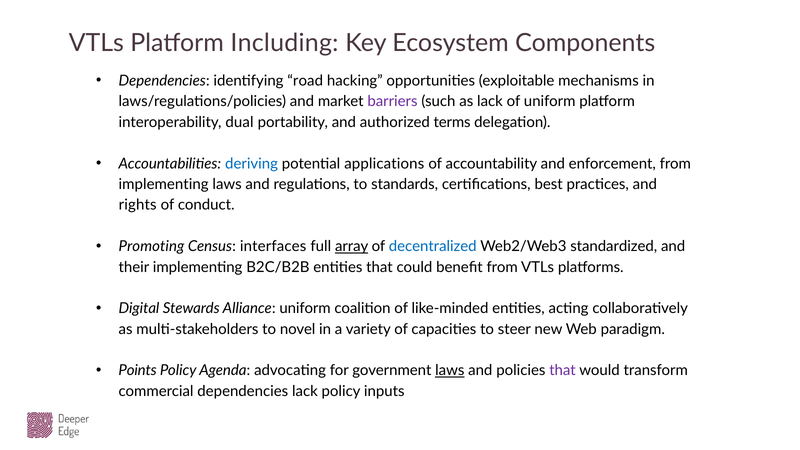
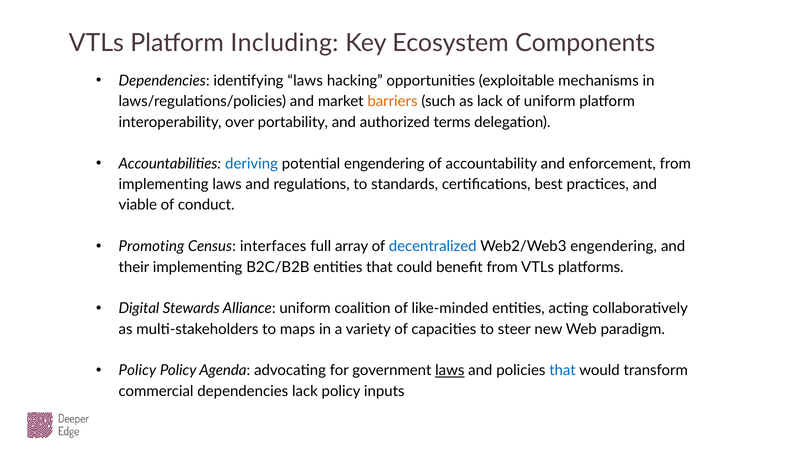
identifying road: road -> laws
barriers colour: purple -> orange
dual: dual -> over
potential applications: applications -> engendering
rights: rights -> viable
array underline: present -> none
Web2/Web3 standardized: standardized -> engendering
novel: novel -> maps
Points at (138, 371): Points -> Policy
that at (563, 371) colour: purple -> blue
